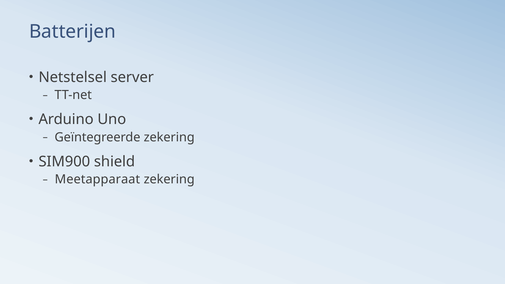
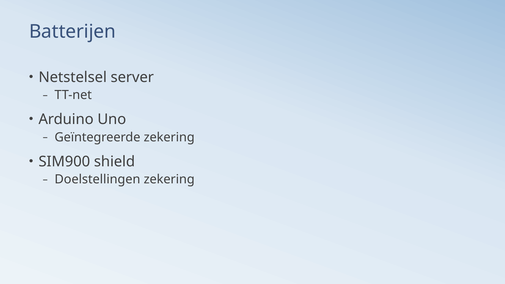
Meetapparaat: Meetapparaat -> Doelstellingen
